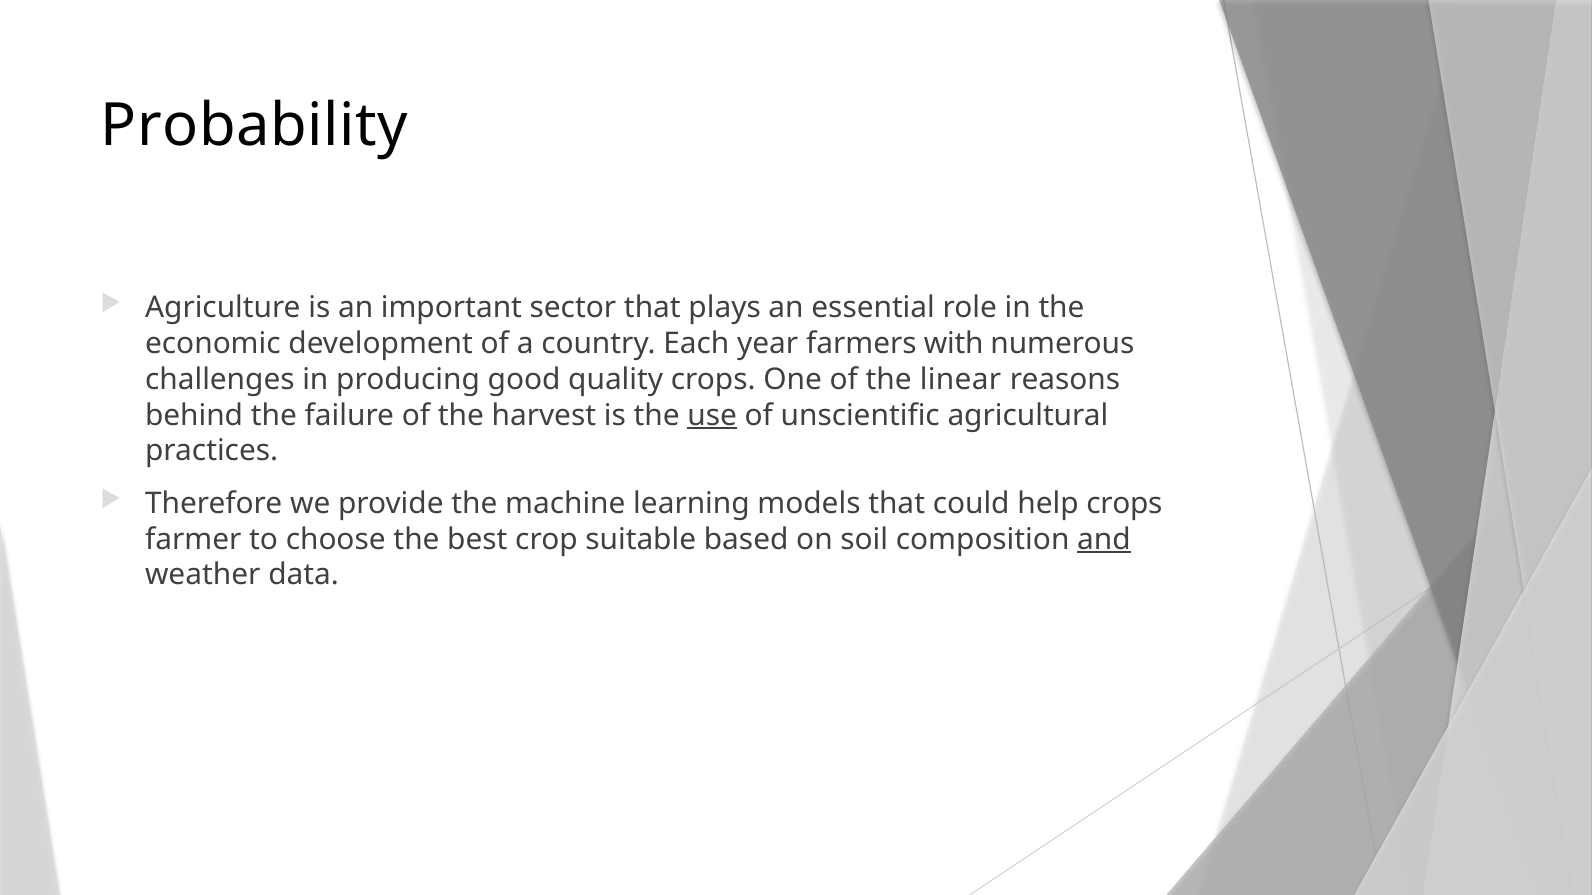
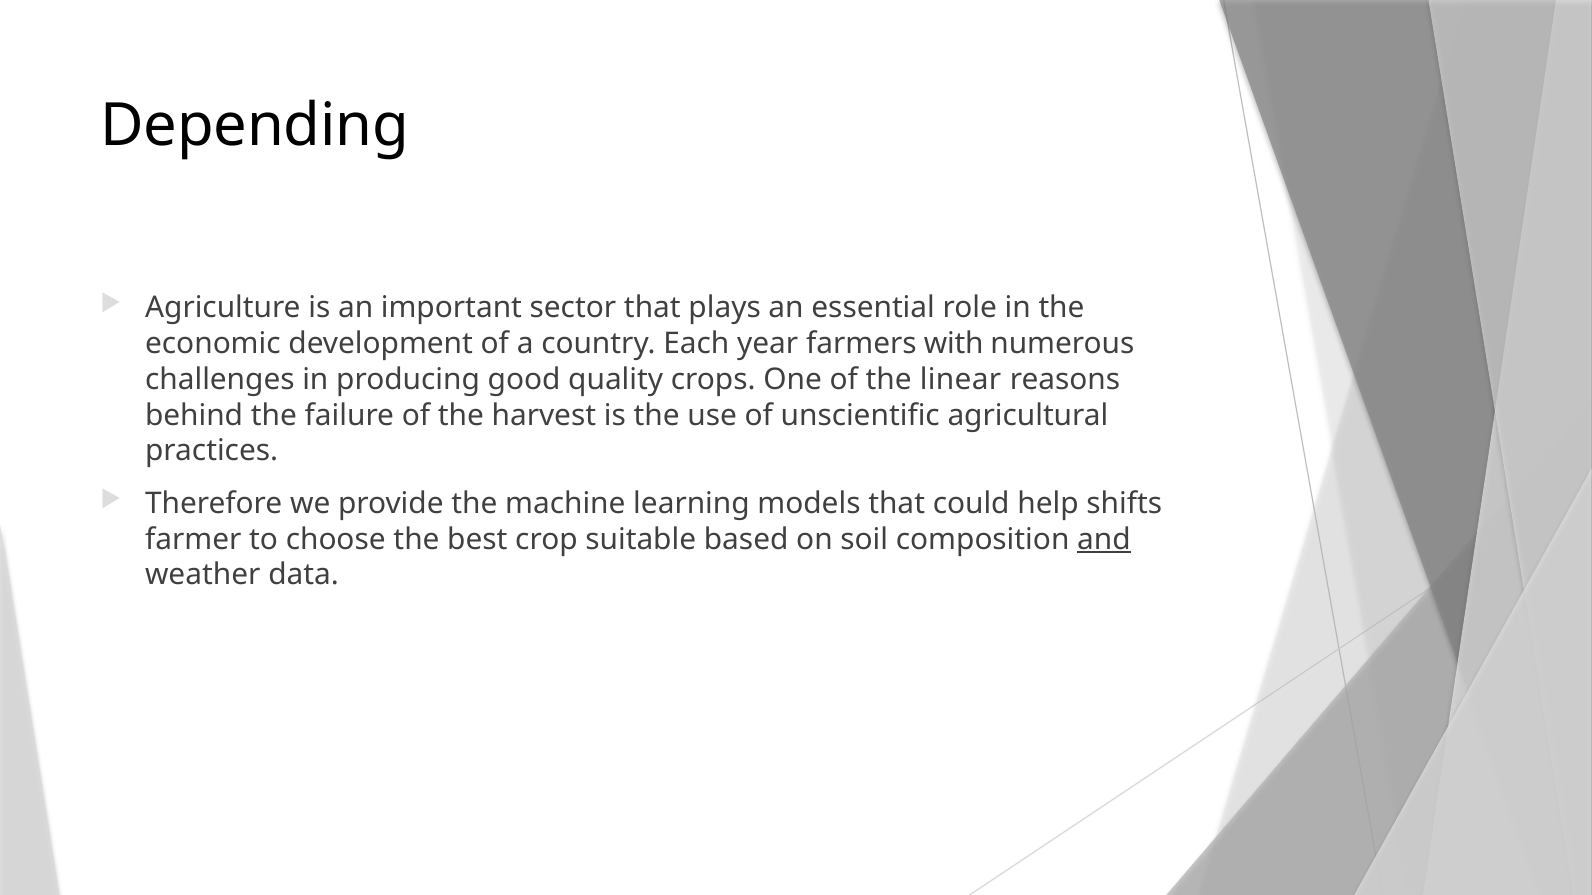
Probability: Probability -> Depending
use underline: present -> none
help crops: crops -> shifts
